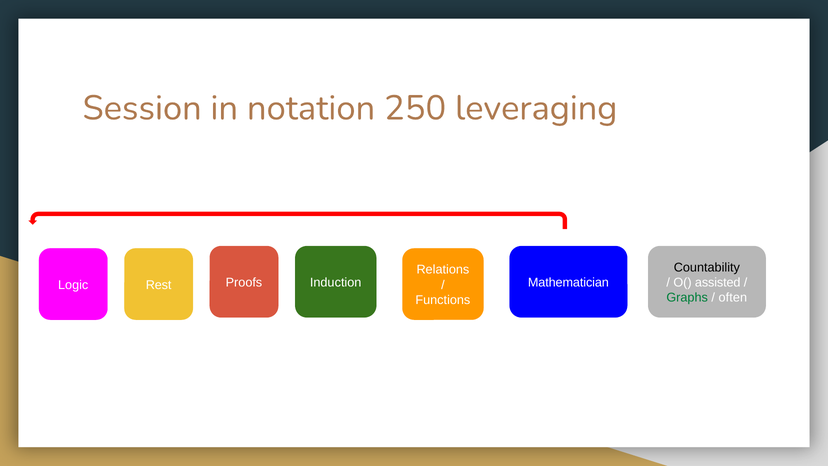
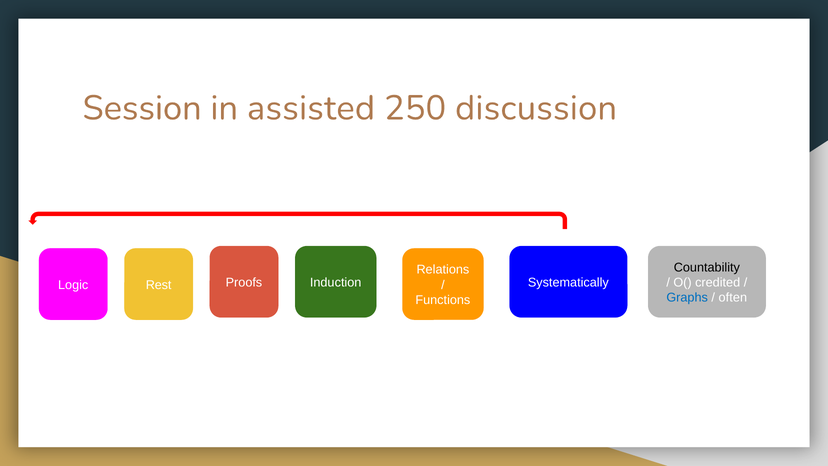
notation: notation -> assisted
leveraging: leveraging -> discussion
assisted: assisted -> credited
Mathematician: Mathematician -> Systematically
Graphs colour: green -> blue
